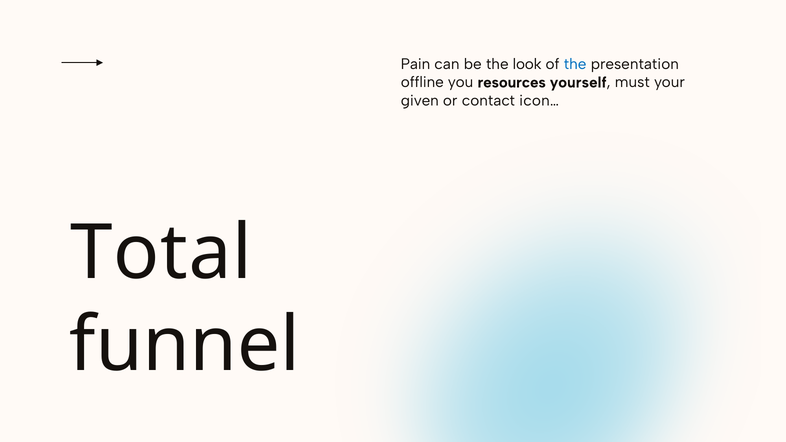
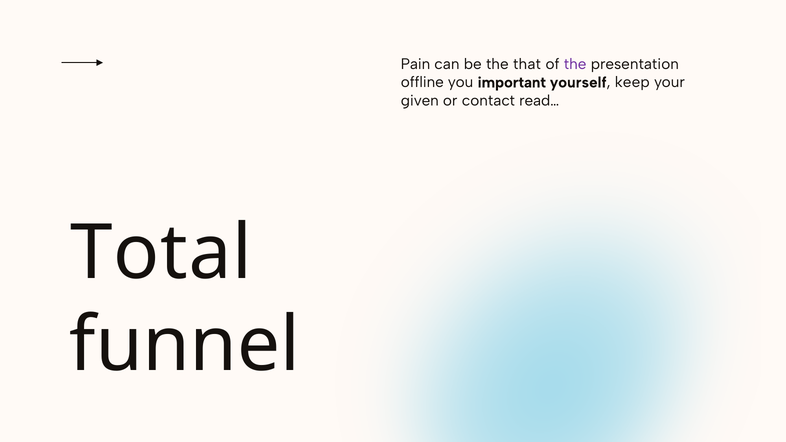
look: look -> that
the at (575, 64) colour: blue -> purple
resources: resources -> important
must: must -> keep
icon…: icon… -> read…
